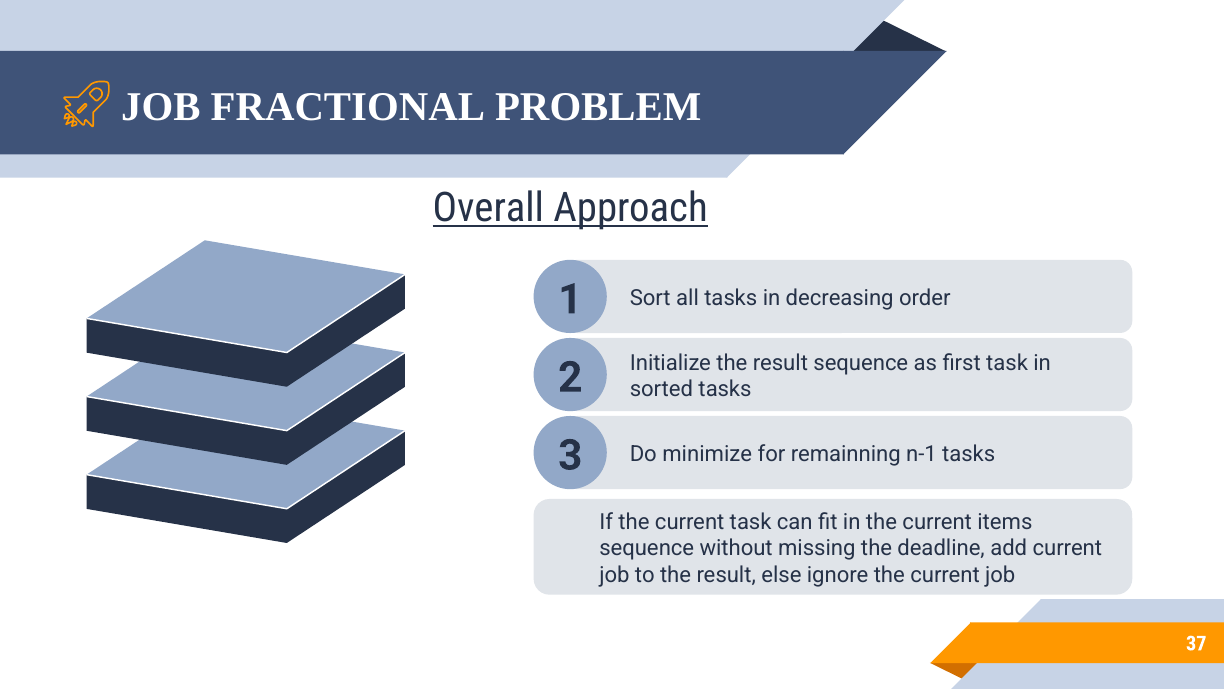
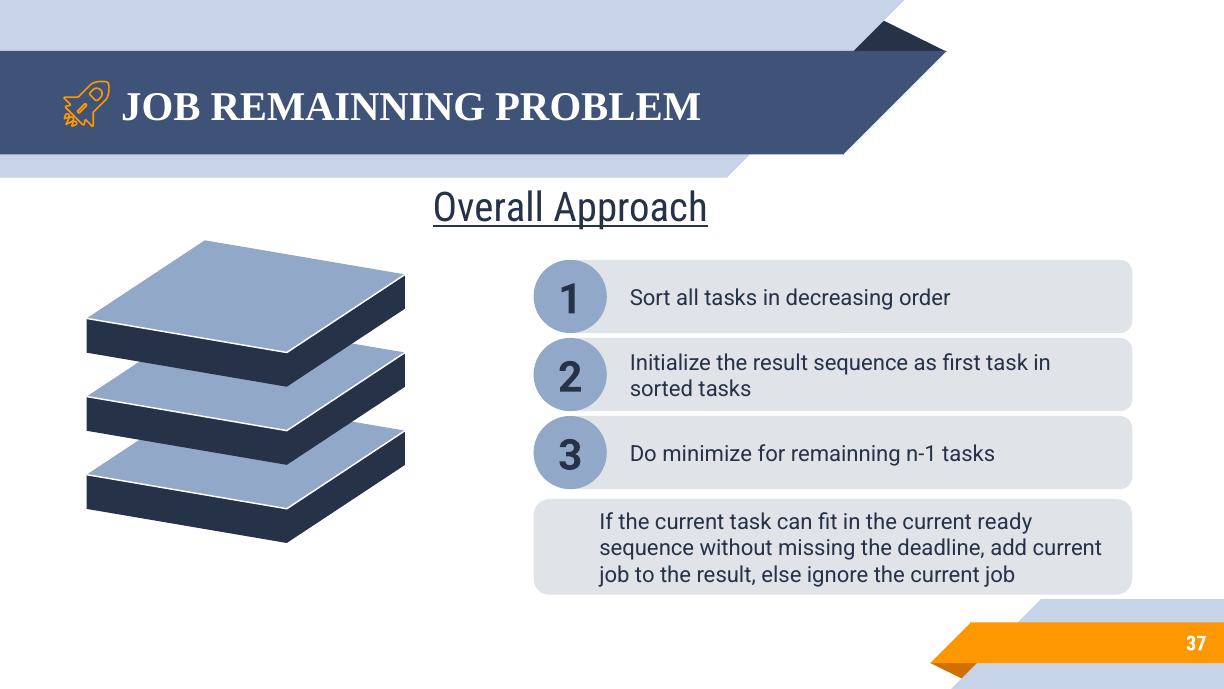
JOB FRACTIONAL: FRACTIONAL -> REMAINNING
items: items -> ready
